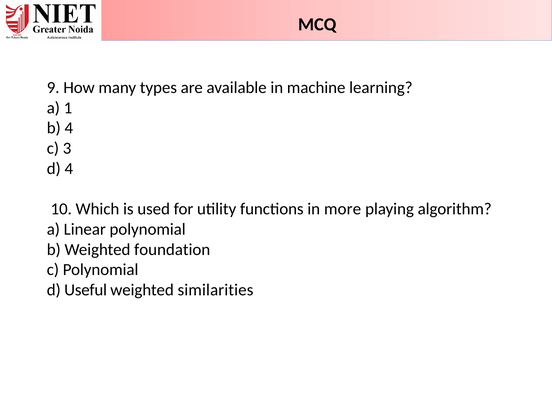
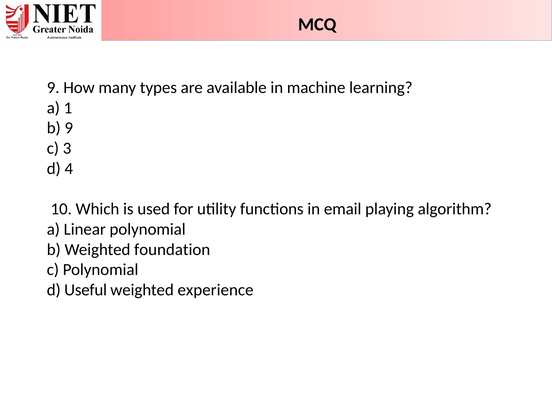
b 4: 4 -> 9
more: more -> email
similarities: similarities -> experience
